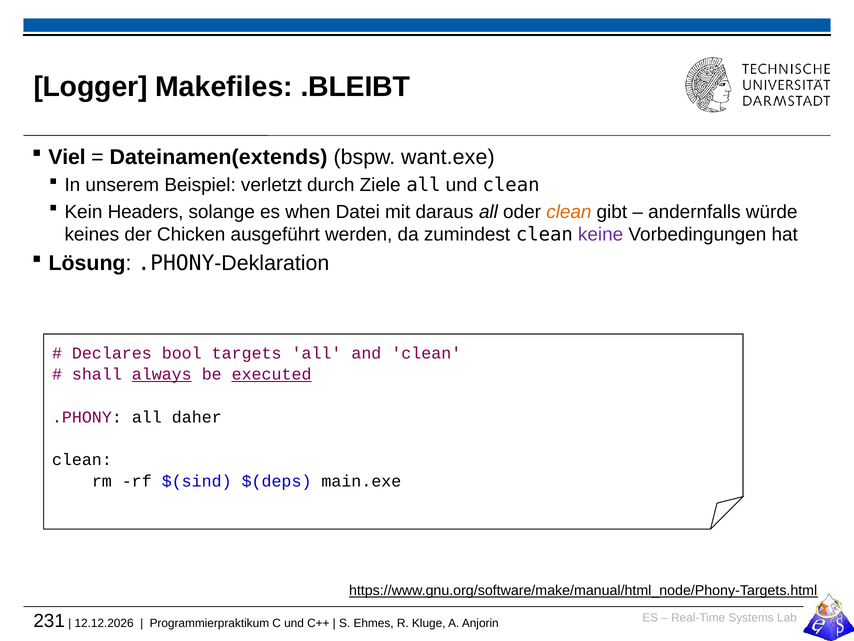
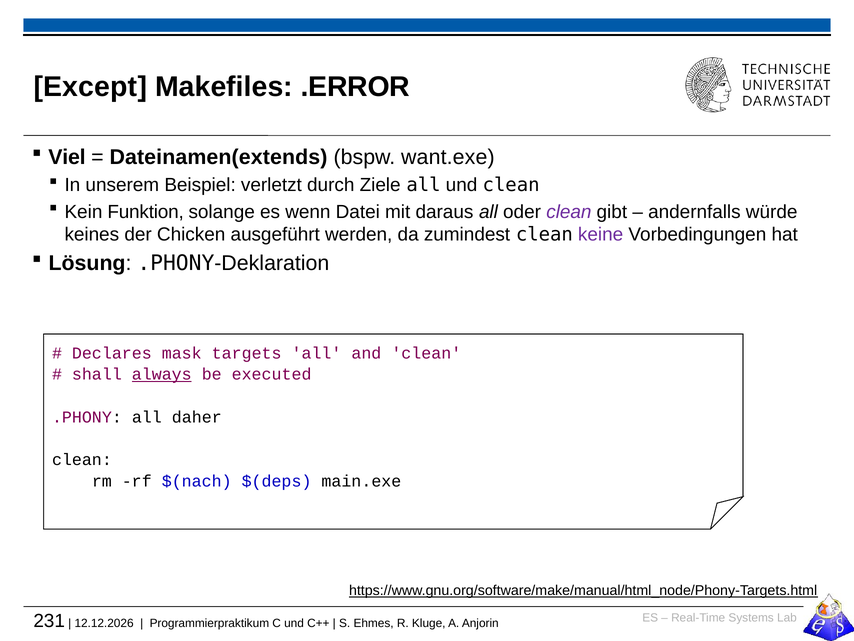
Logger: Logger -> Except
.BLEIBT: .BLEIBT -> .ERROR
Headers: Headers -> Funktion
when: when -> wenn
clean at (569, 212) colour: orange -> purple
bool: bool -> mask
executed underline: present -> none
$(sind: $(sind -> $(nach
